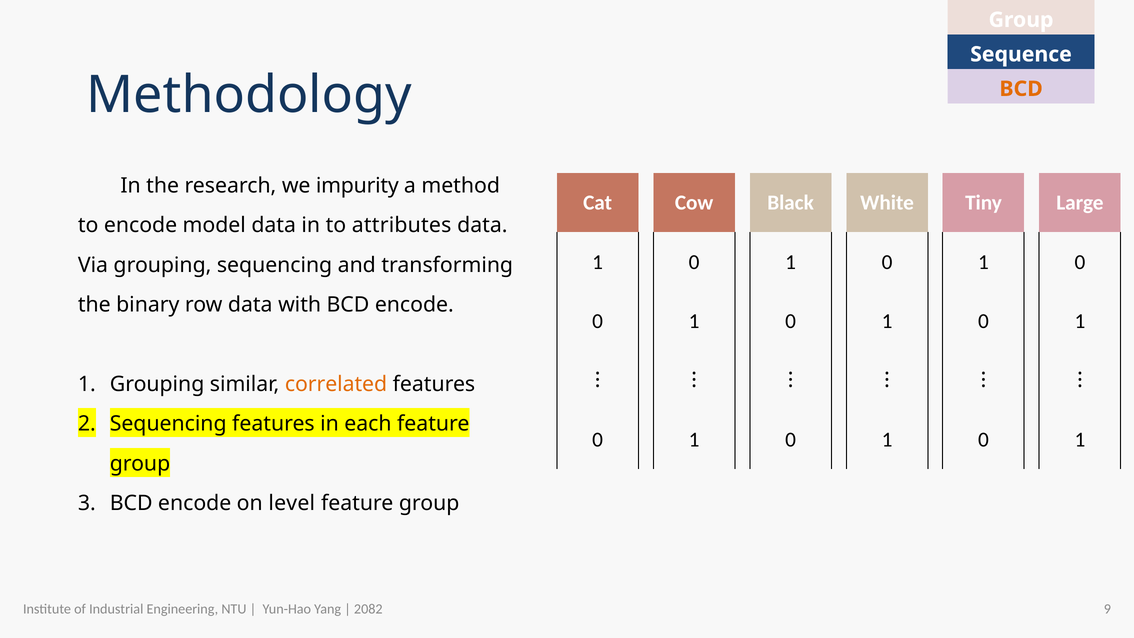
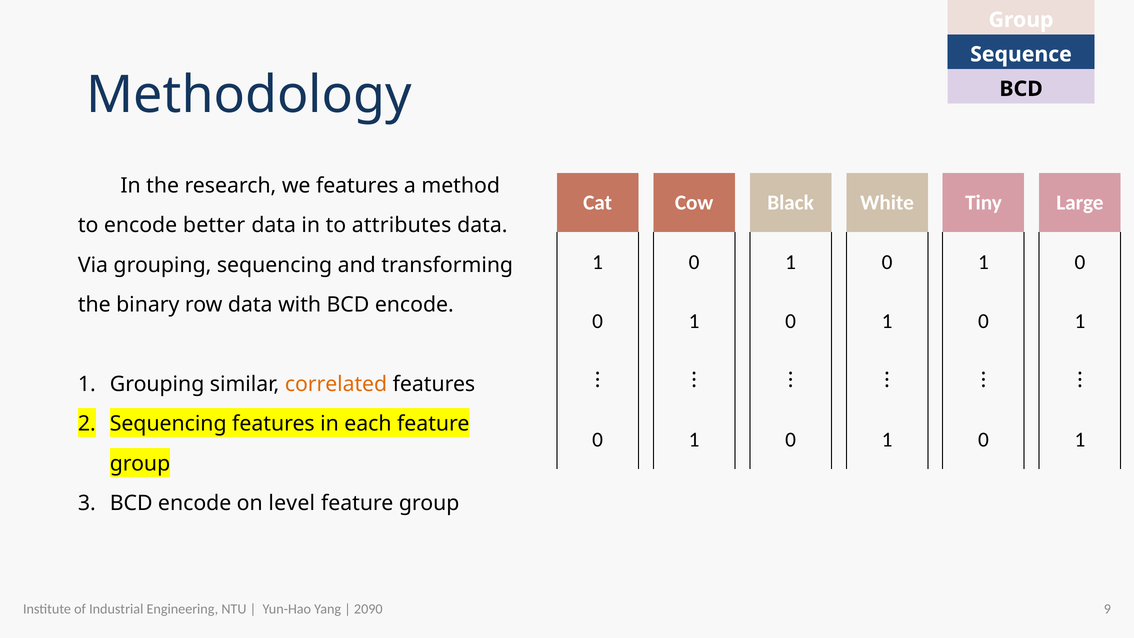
BCD at (1021, 89) colour: orange -> black
we impurity: impurity -> features
model: model -> better
2082: 2082 -> 2090
